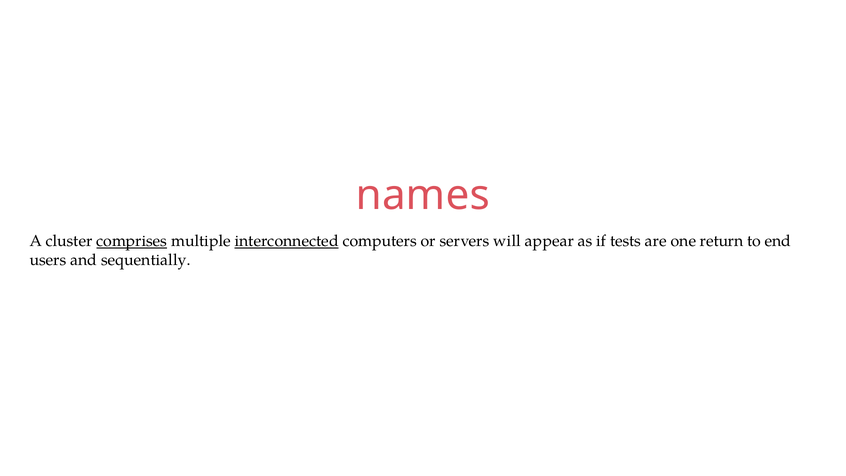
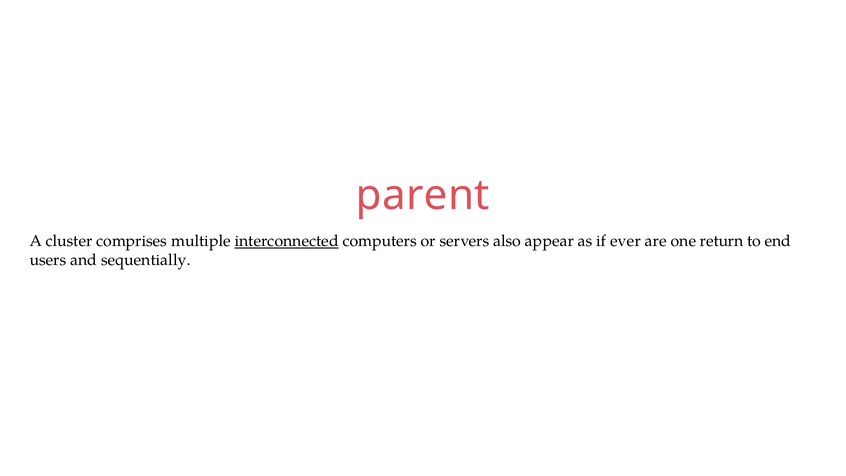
names: names -> parent
comprises underline: present -> none
will: will -> also
tests: tests -> ever
